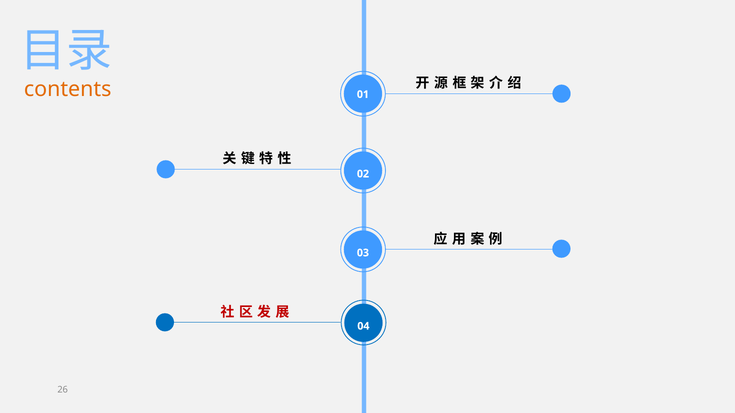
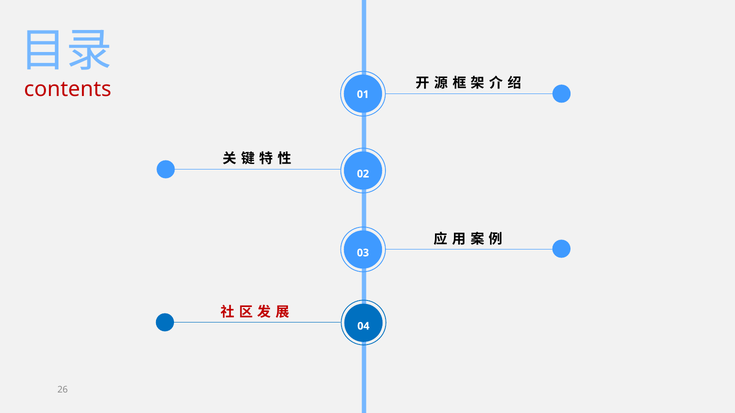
contents colour: orange -> red
